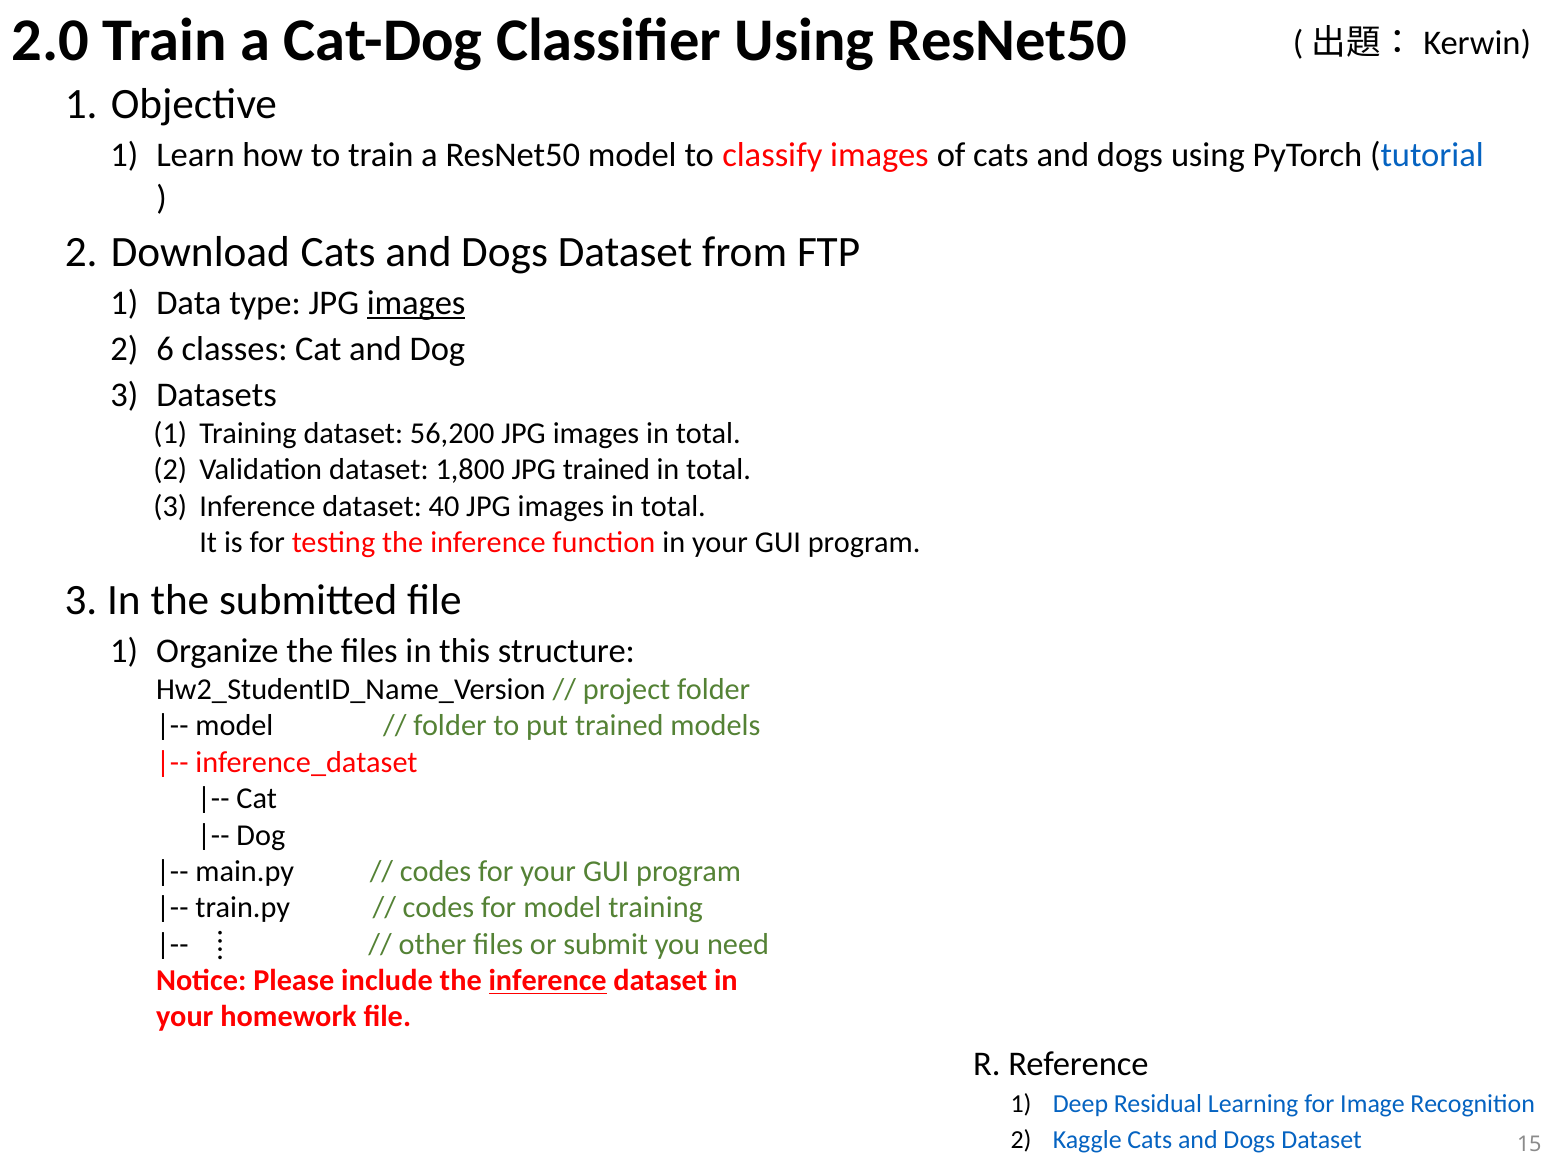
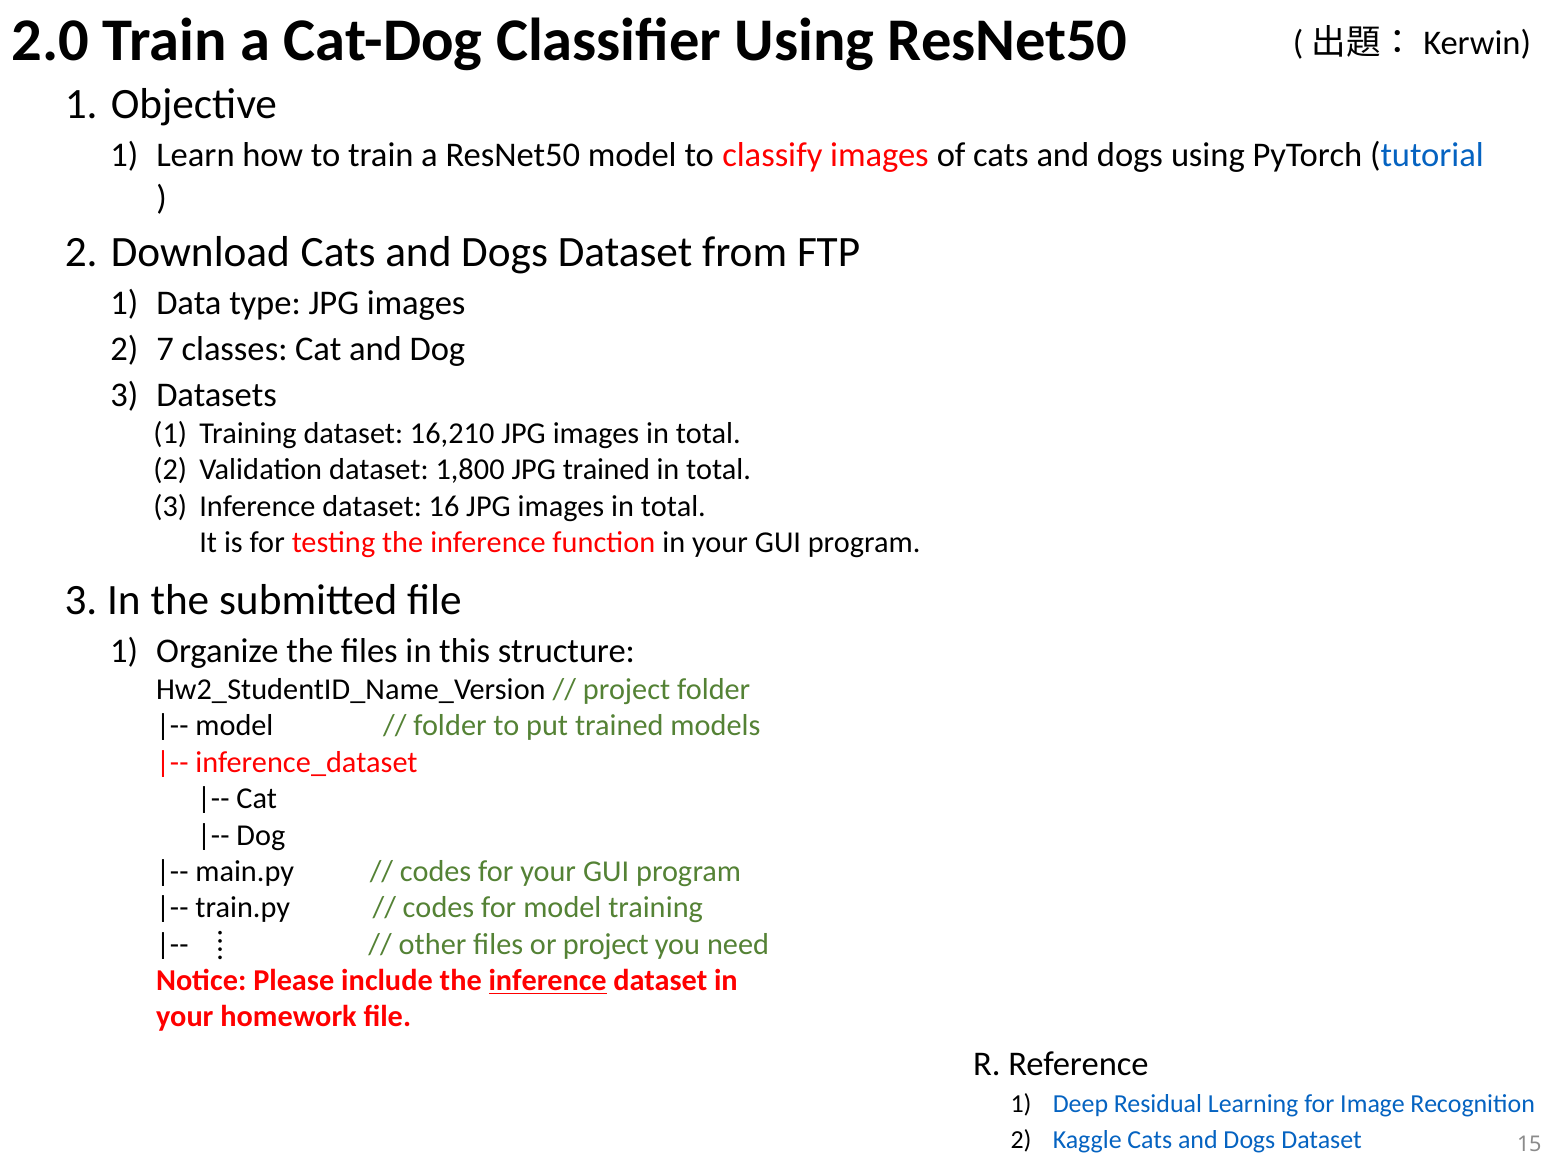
images at (416, 303) underline: present -> none
6: 6 -> 7
56,200: 56,200 -> 16,210
40: 40 -> 16
or submit: submit -> project
